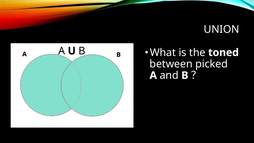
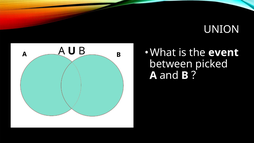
toned: toned -> event
